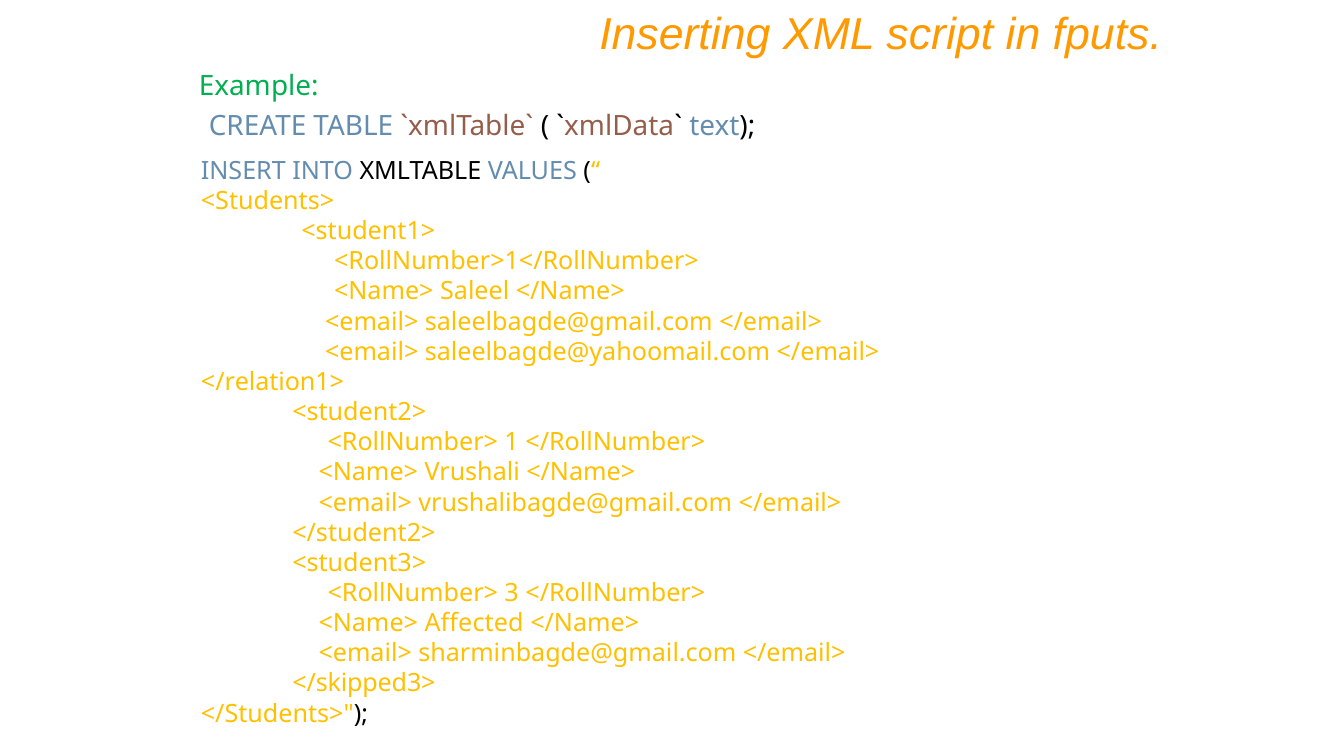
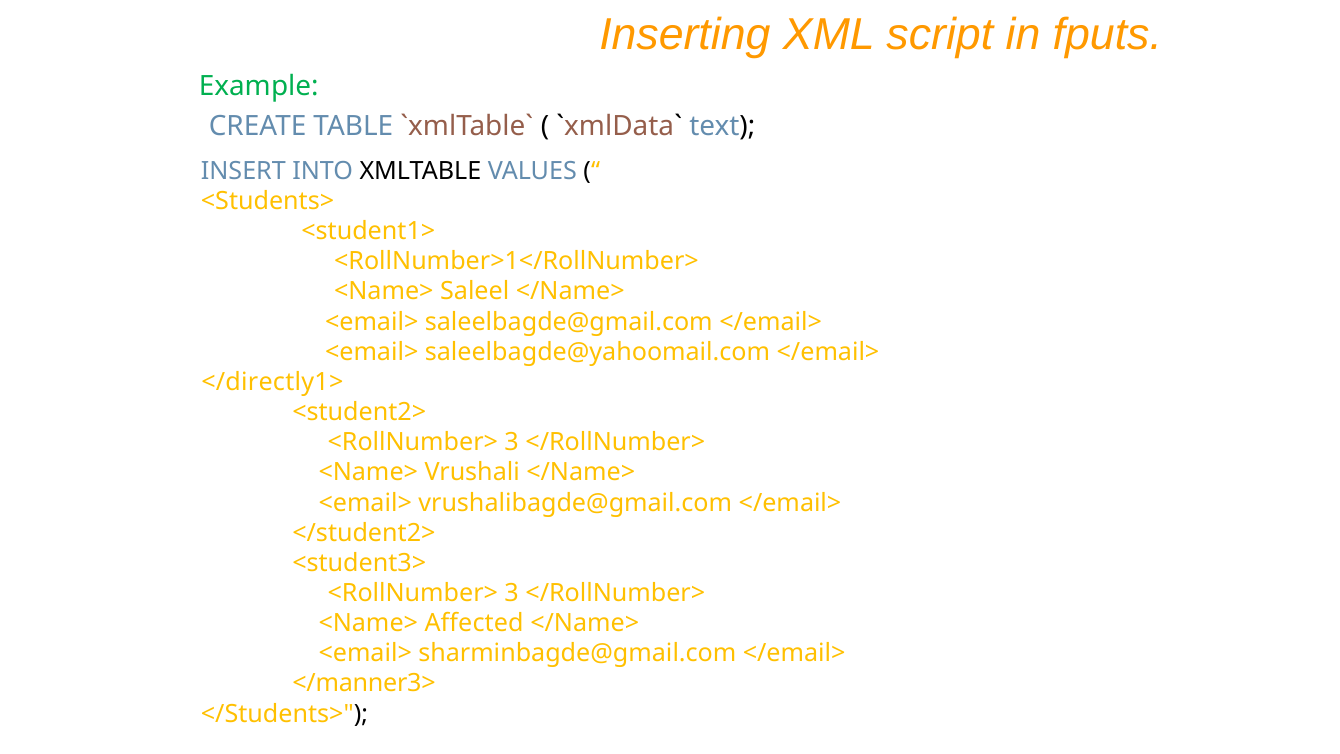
</relation1>: </relation1> -> </directly1>
1 at (512, 442): 1 -> 3
</skipped3>: </skipped3> -> </manner3>
